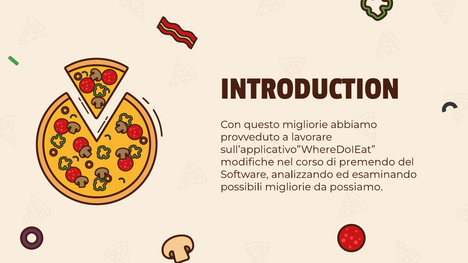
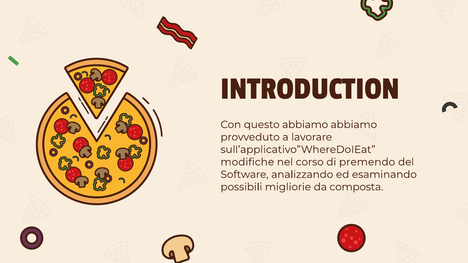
questo migliorie: migliorie -> abbiamo
possiamo: possiamo -> composta
